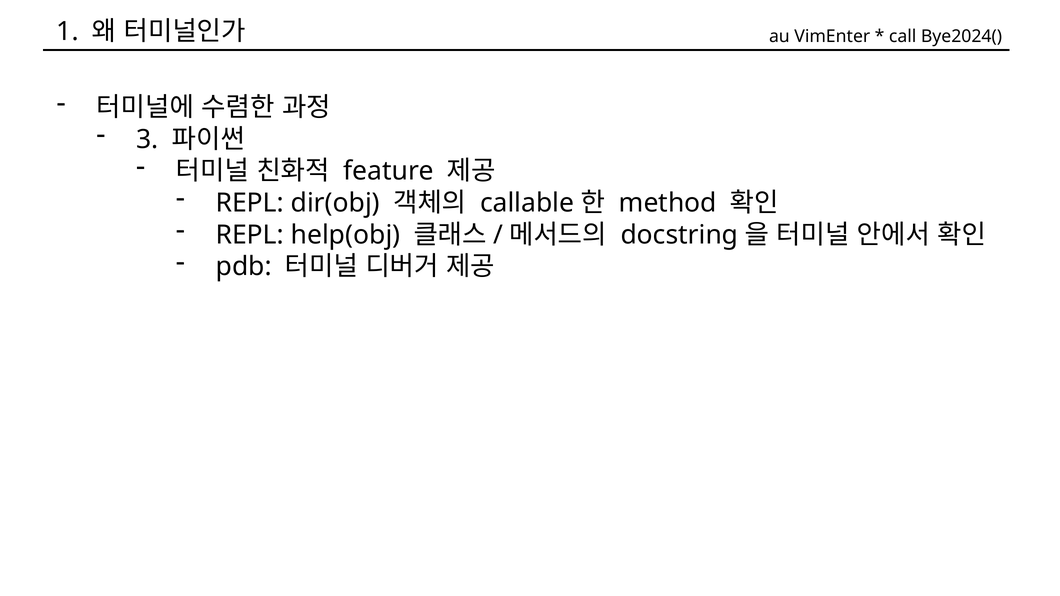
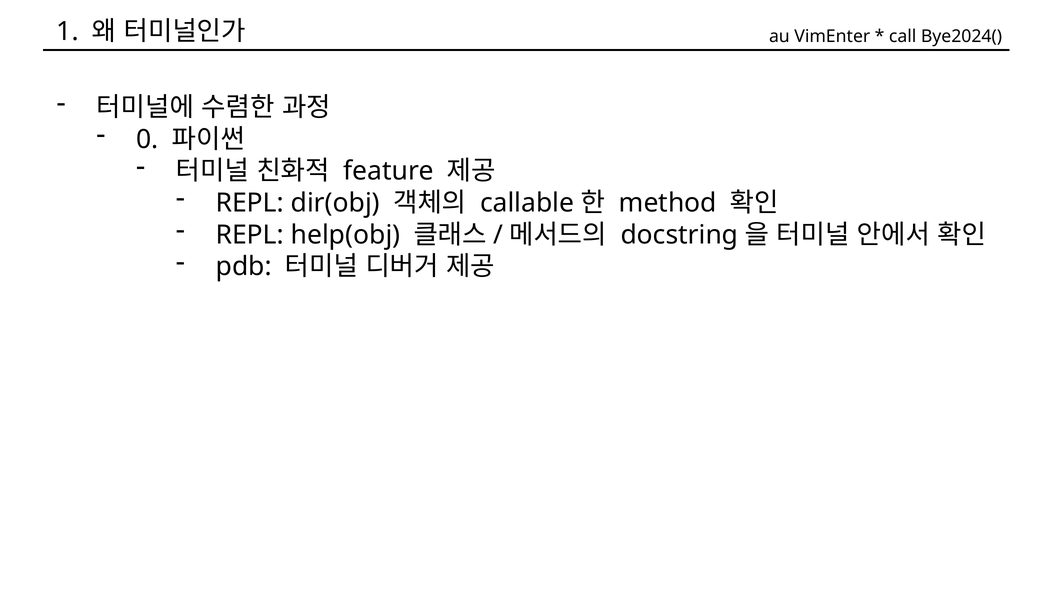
3: 3 -> 0
